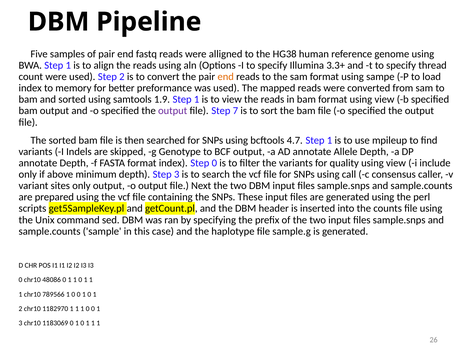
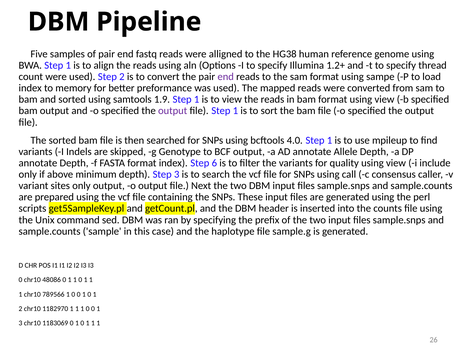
3.3+: 3.3+ -> 1.2+
end at (226, 77) colour: orange -> purple
file Step 7: 7 -> 1
4.7: 4.7 -> 4.0
Step 0: 0 -> 6
